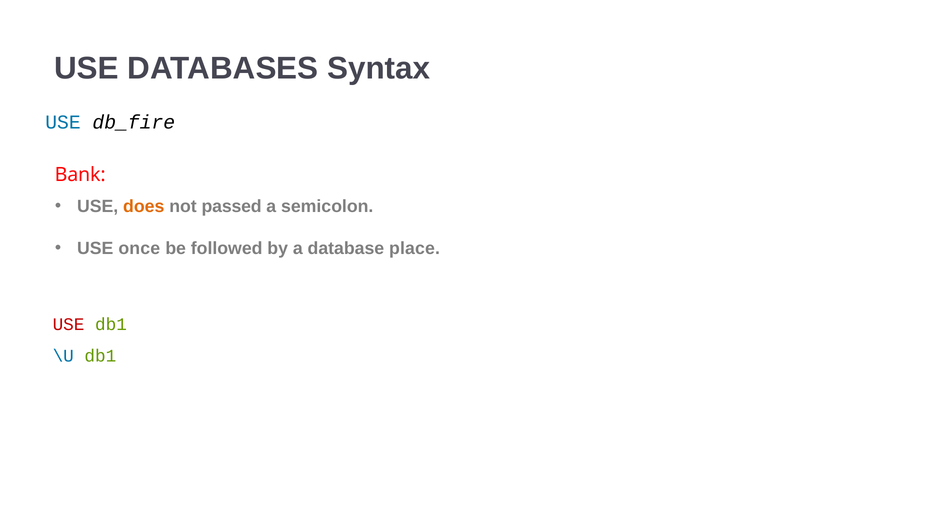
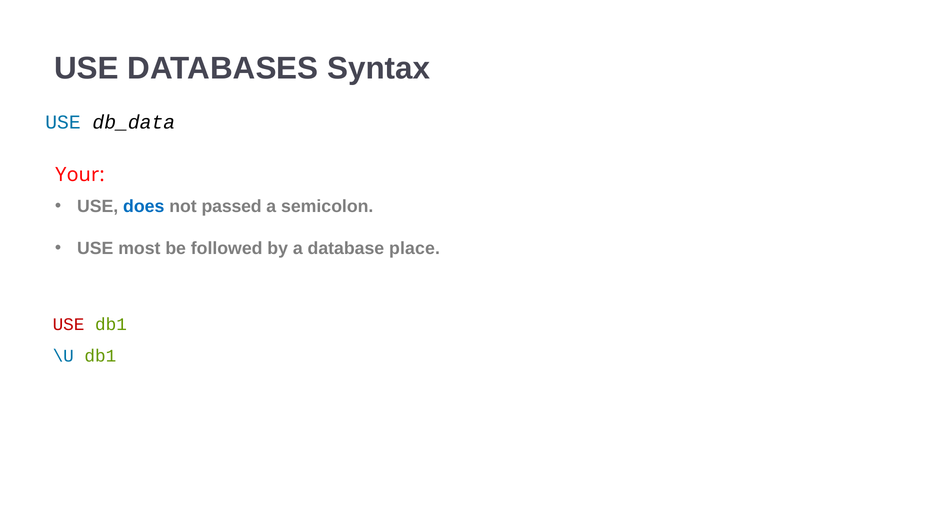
db_fire: db_fire -> db_data
Bank: Bank -> Your
does colour: orange -> blue
once: once -> most
